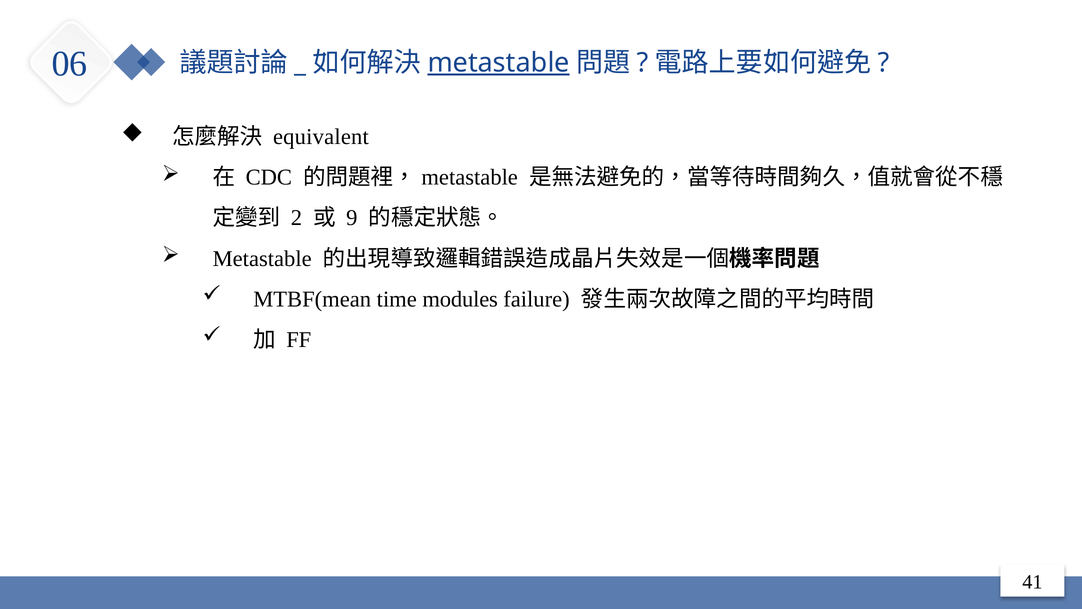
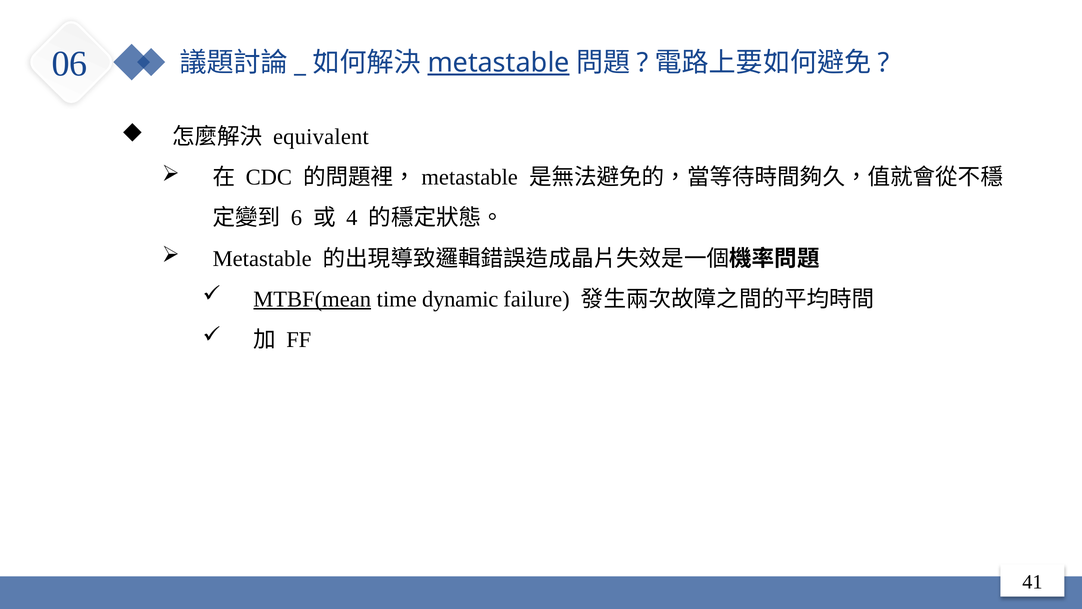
2: 2 -> 6
9: 9 -> 4
MTBF(mean underline: none -> present
modules: modules -> dynamic
